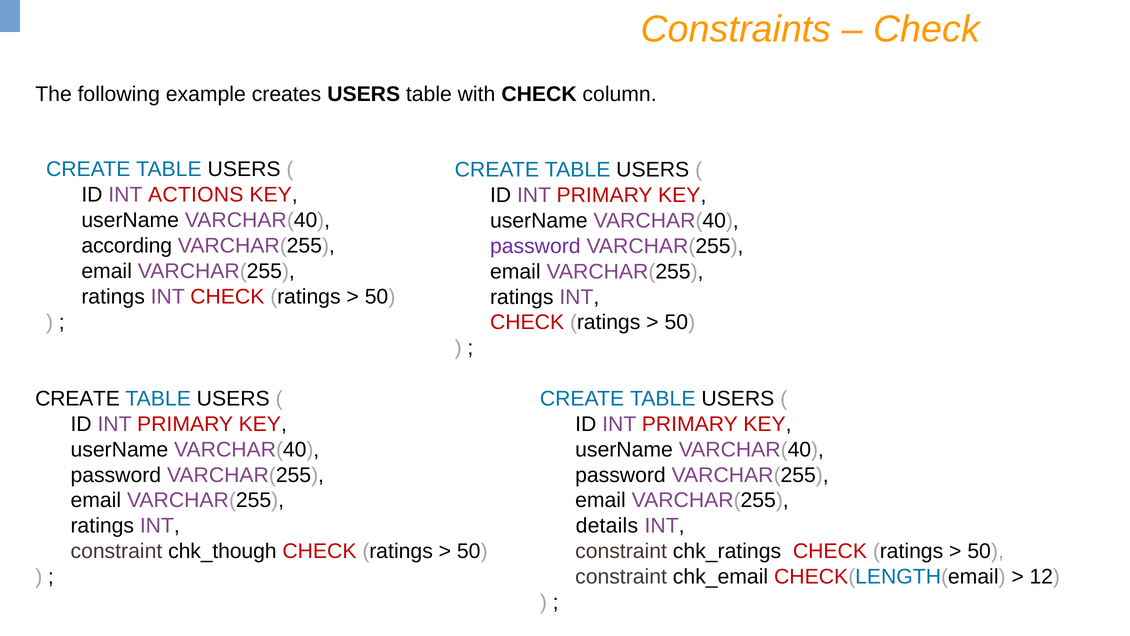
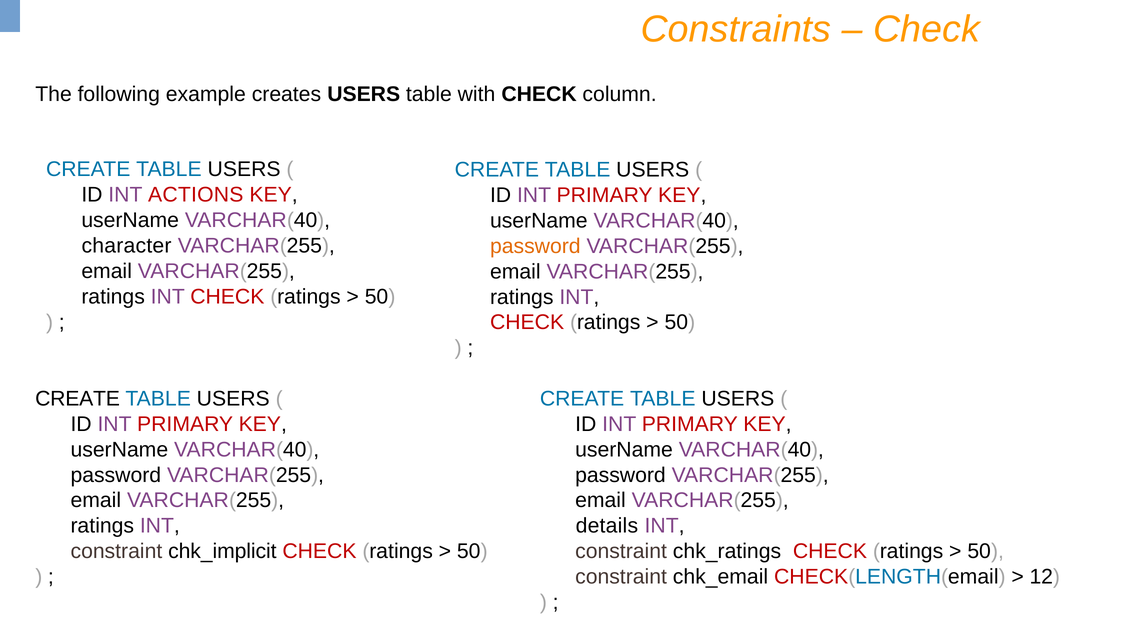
according: according -> character
password at (535, 246) colour: purple -> orange
chk_though: chk_though -> chk_implicit
